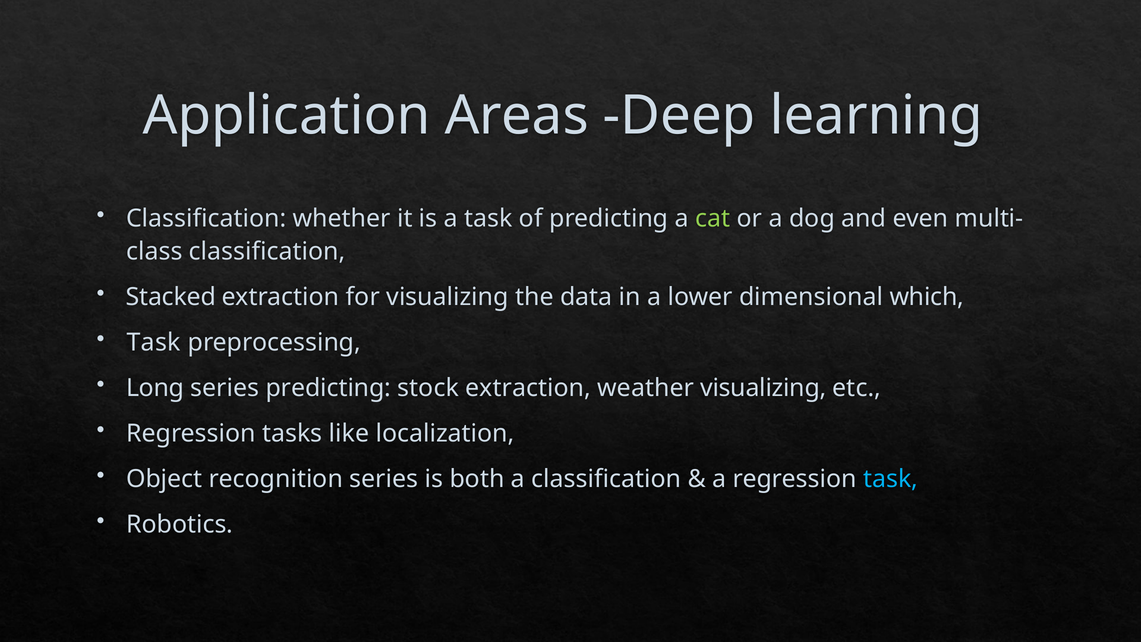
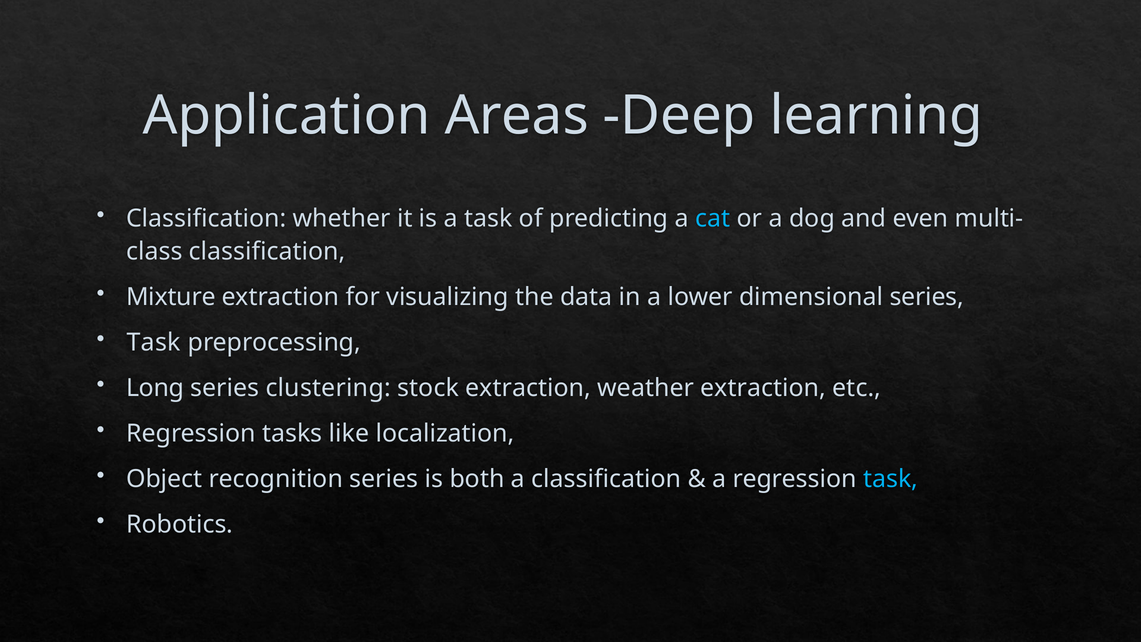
cat colour: light green -> light blue
Stacked: Stacked -> Mixture
dimensional which: which -> series
series predicting: predicting -> clustering
weather visualizing: visualizing -> extraction
